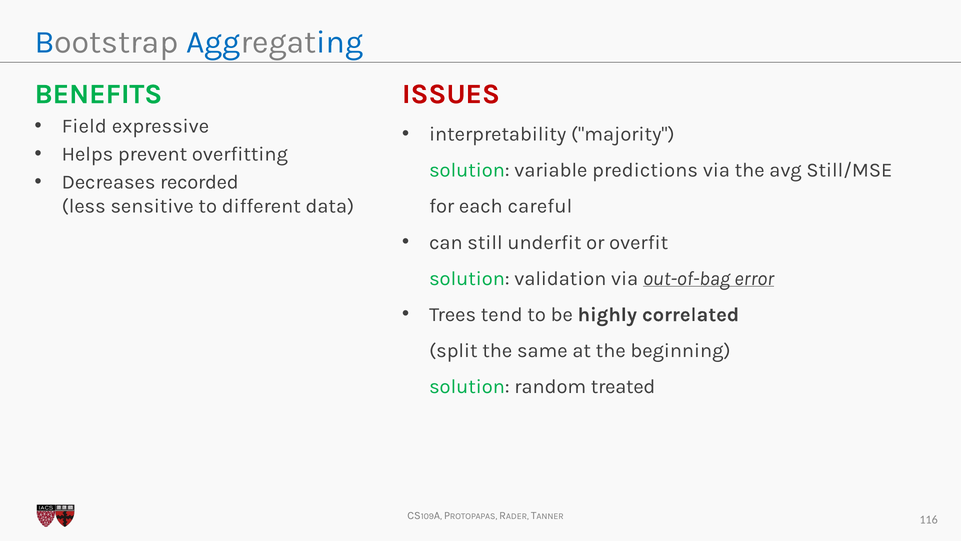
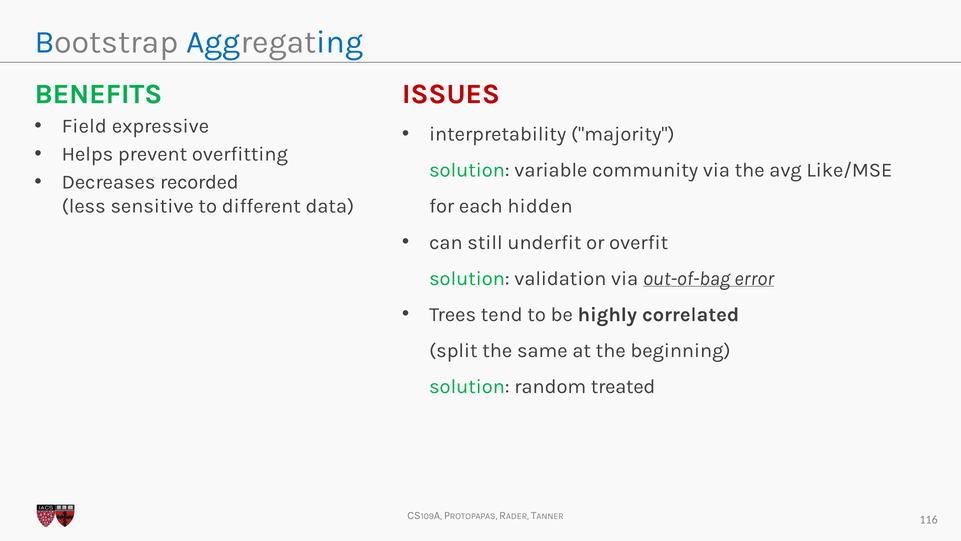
predictions: predictions -> community
Still/MSE: Still/MSE -> Like/MSE
careful: careful -> hidden
